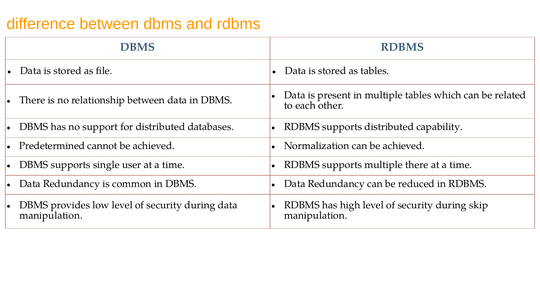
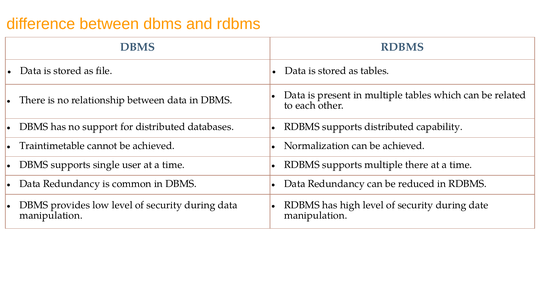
Predetermined: Predetermined -> Traintimetable
skip: skip -> date
